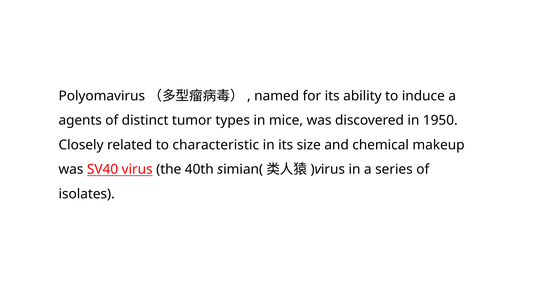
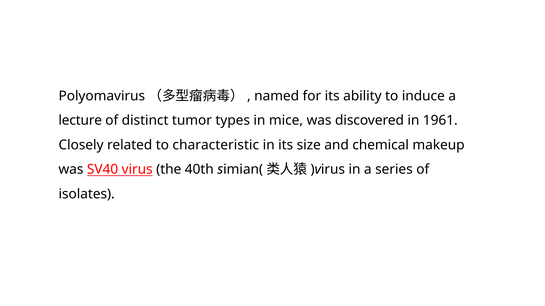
agents: agents -> lecture
1950: 1950 -> 1961
